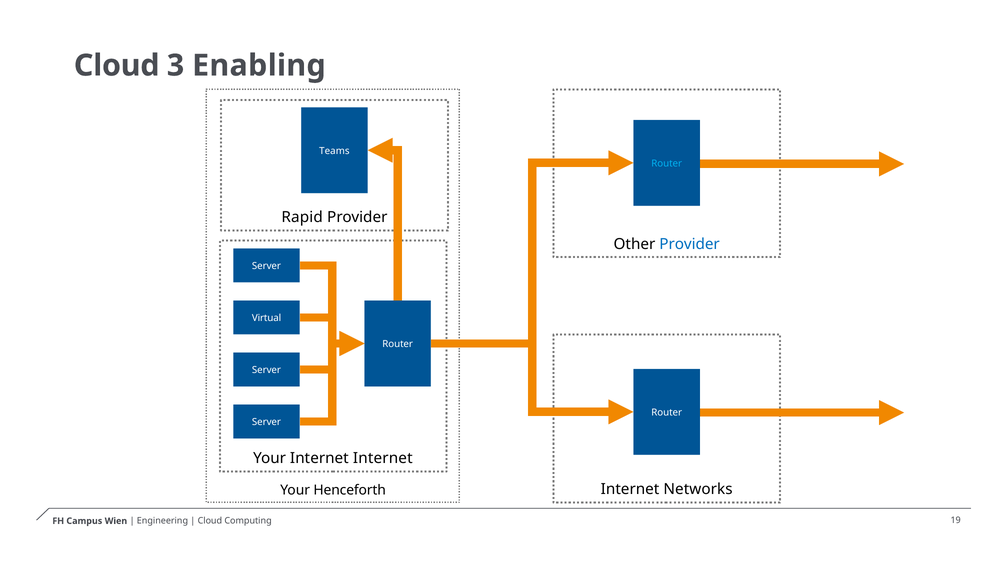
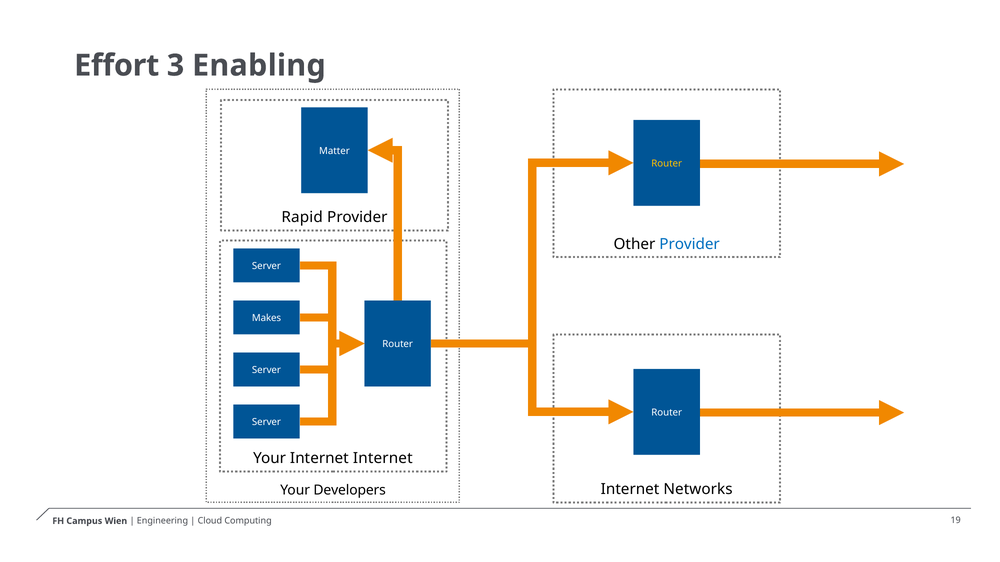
Cloud at (117, 66): Cloud -> Effort
Teams: Teams -> Matter
Router at (667, 164) colour: light blue -> yellow
Virtual: Virtual -> Makes
Henceforth: Henceforth -> Developers
